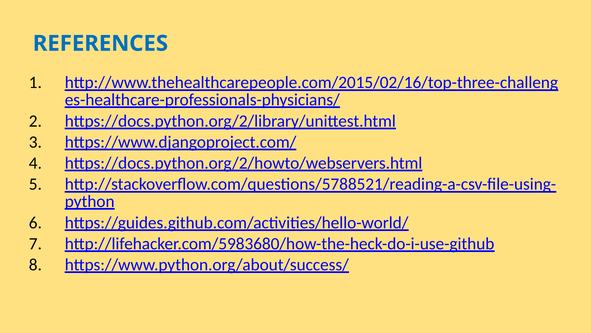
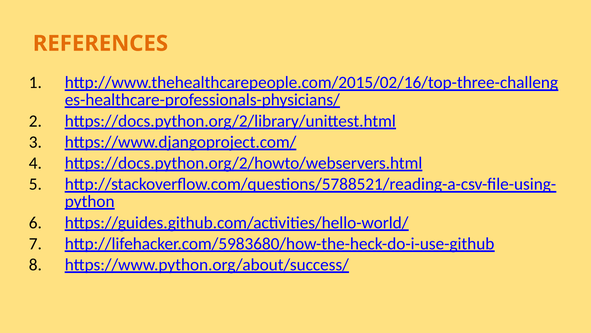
REFERENCES colour: blue -> orange
